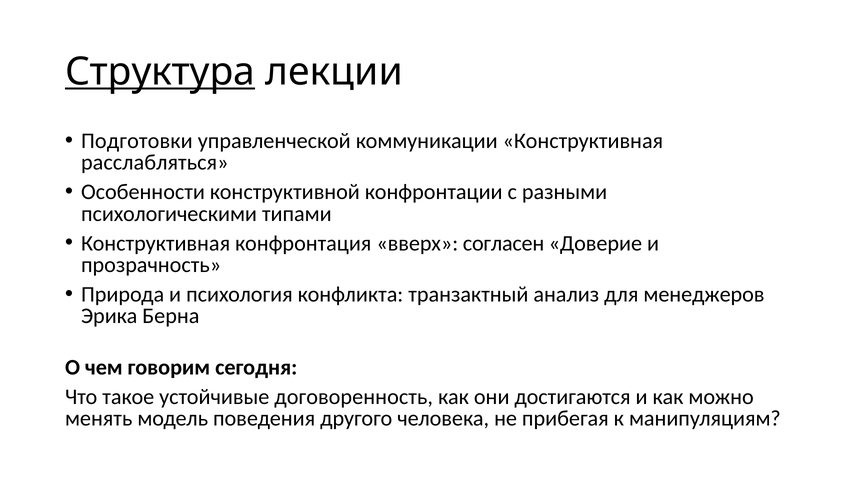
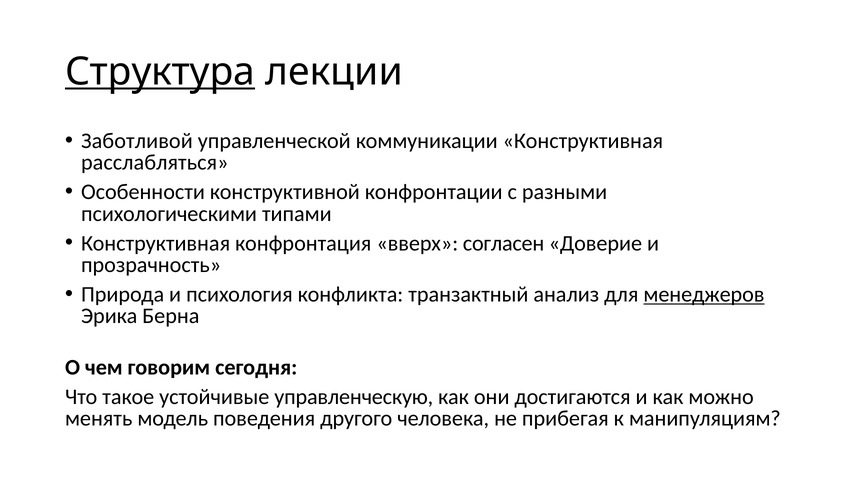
Подготовки: Подготовки -> Заботливой
менеджеров underline: none -> present
договоренность: договоренность -> управленческую
